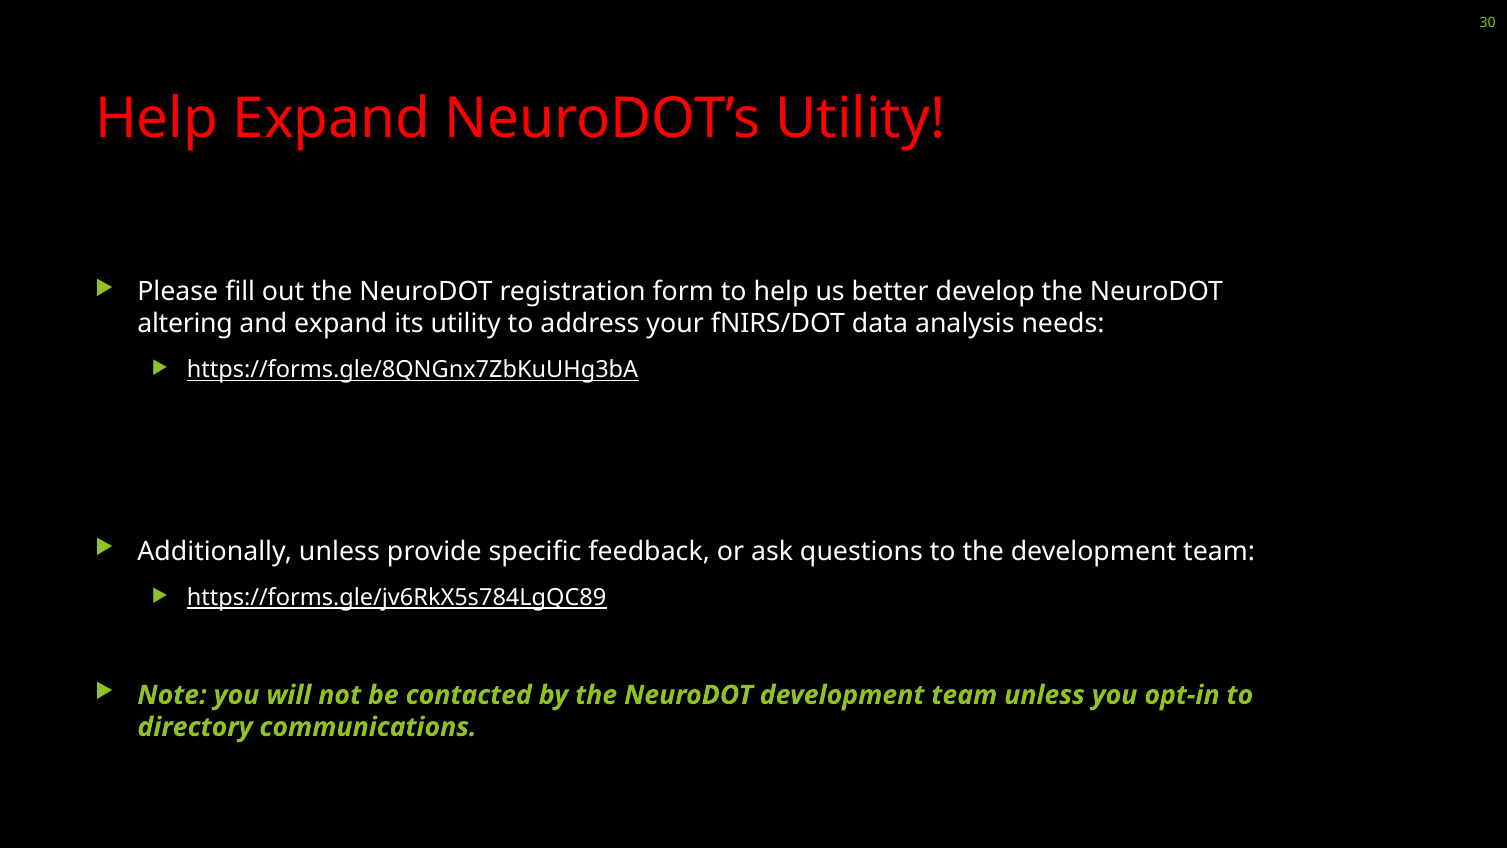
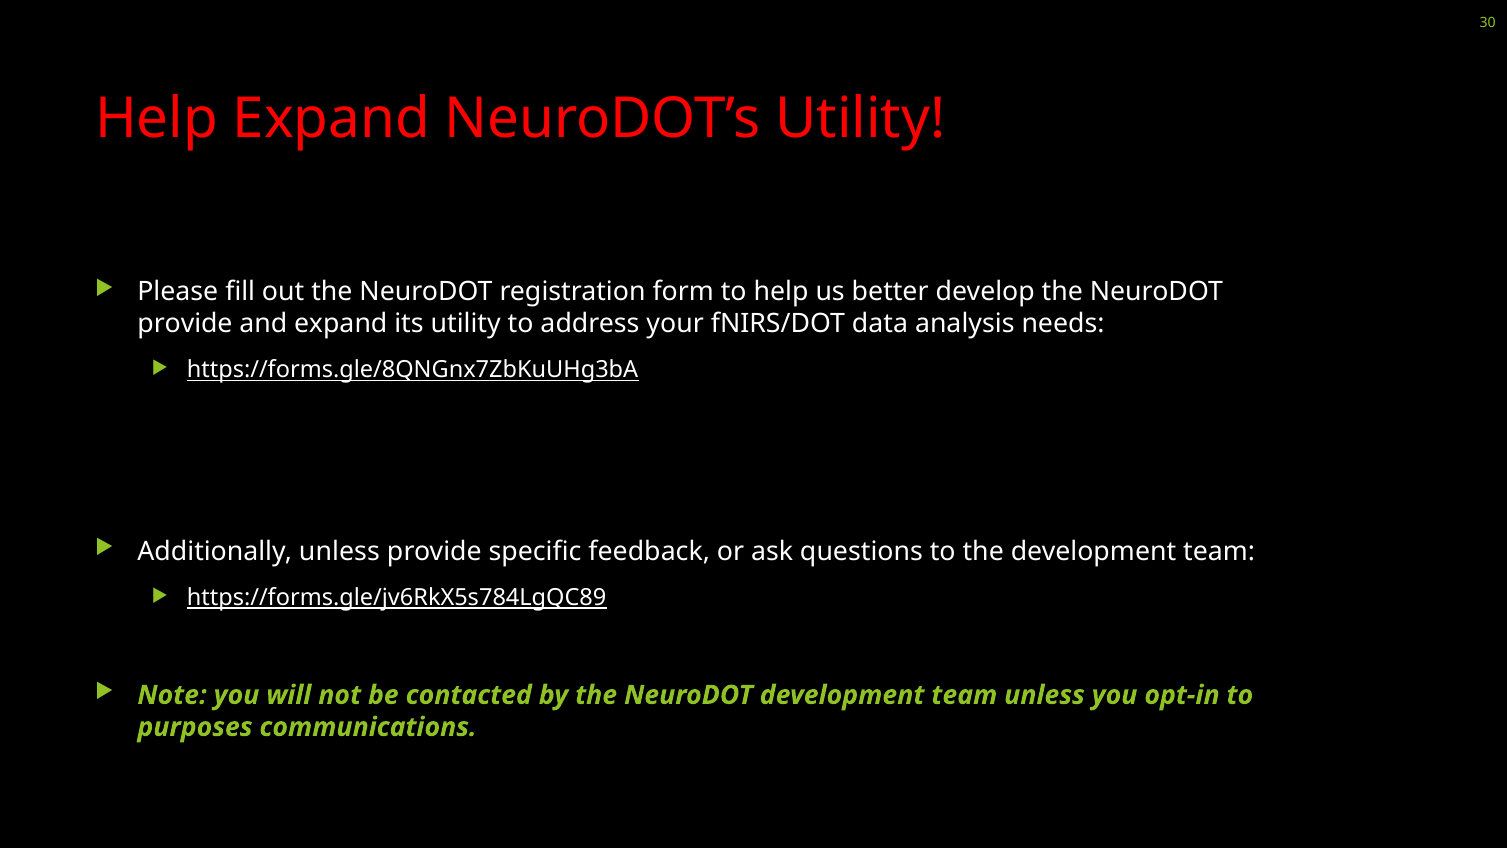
altering at (185, 324): altering -> provide
directory: directory -> purposes
